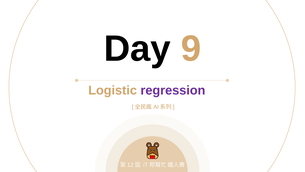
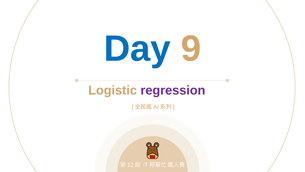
Day colour: black -> blue
